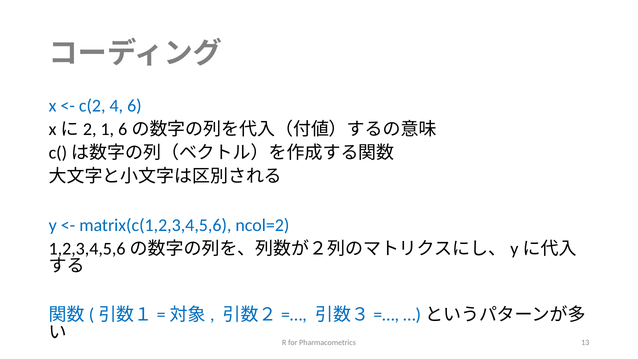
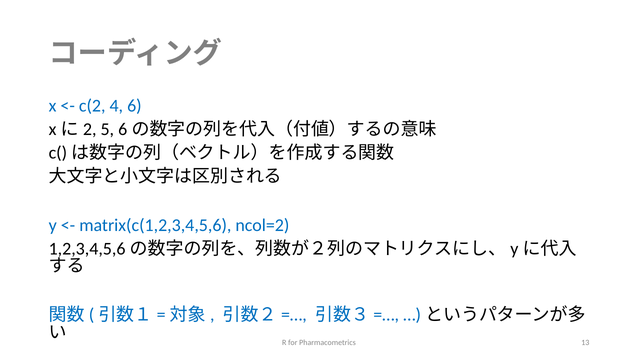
1: 1 -> 5
